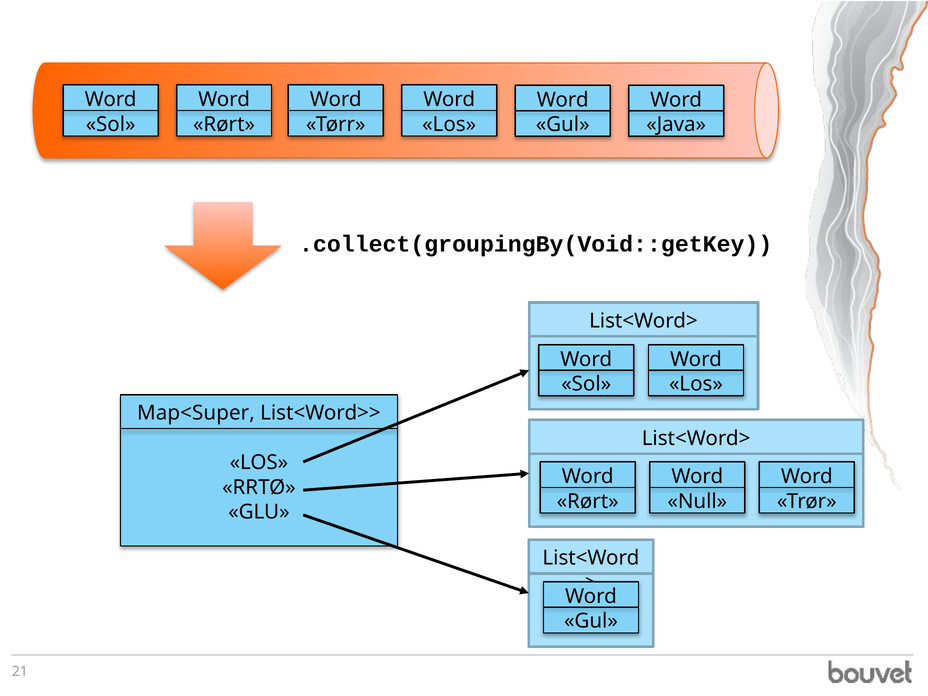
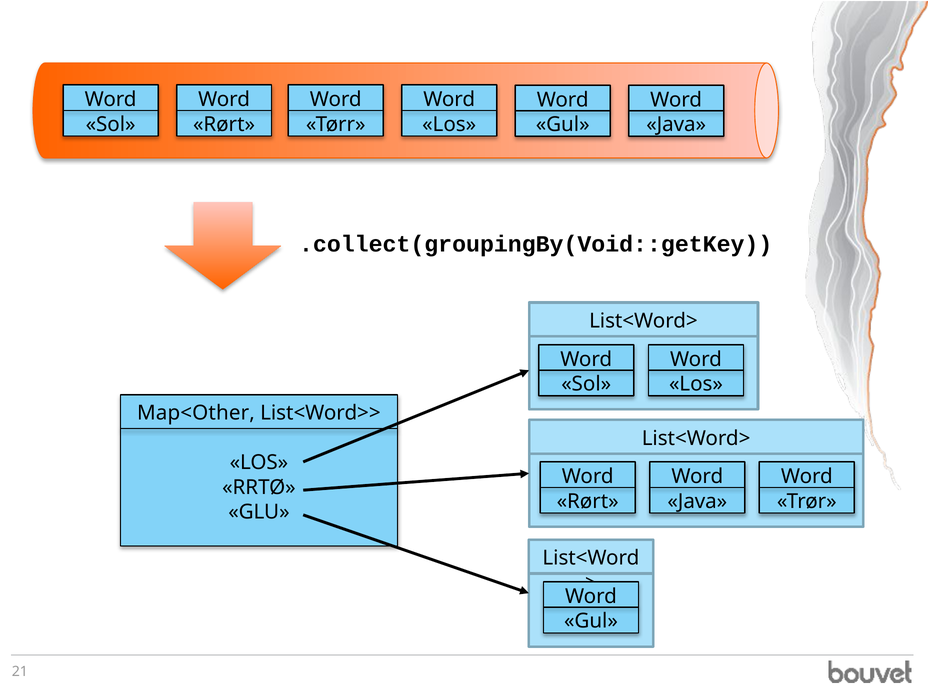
Map<Super: Map<Super -> Map<Other
Null at (697, 501): Null -> Java
